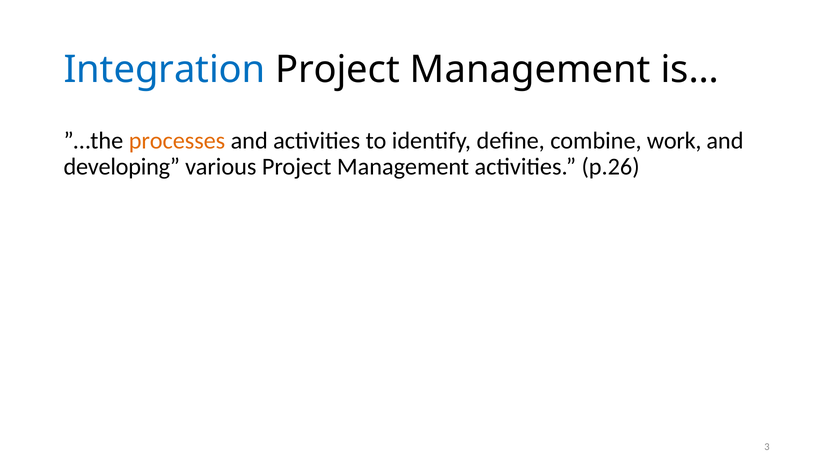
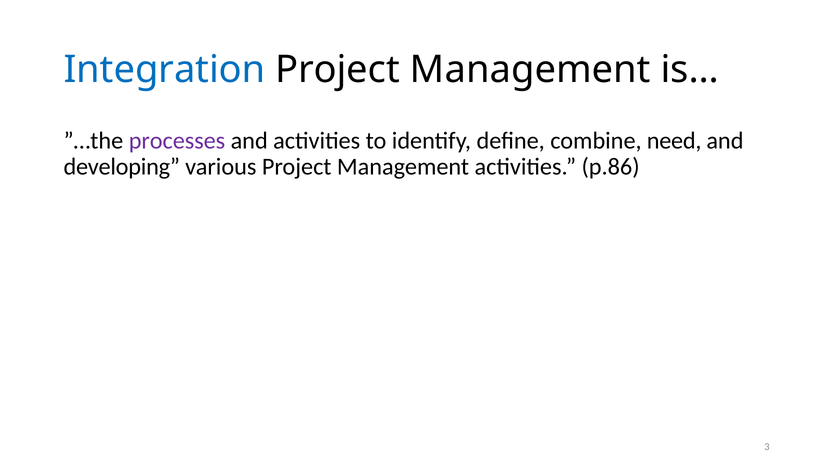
processes colour: orange -> purple
work: work -> need
p.26: p.26 -> p.86
